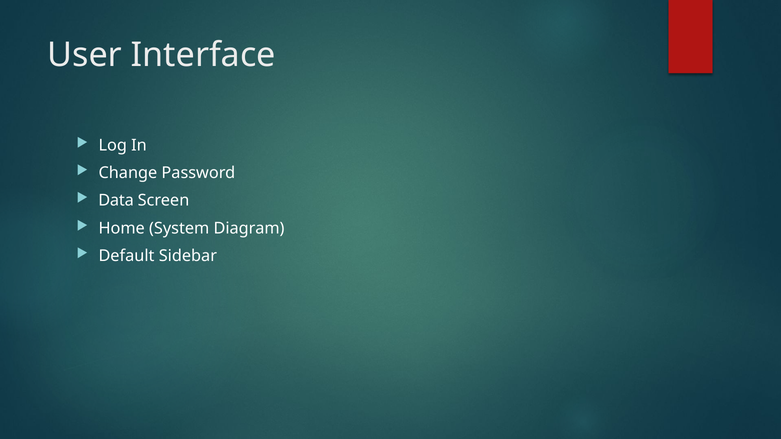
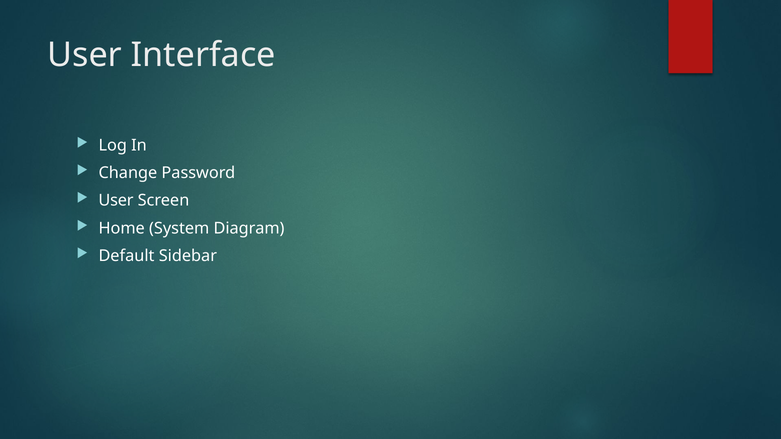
Data at (116, 201): Data -> User
